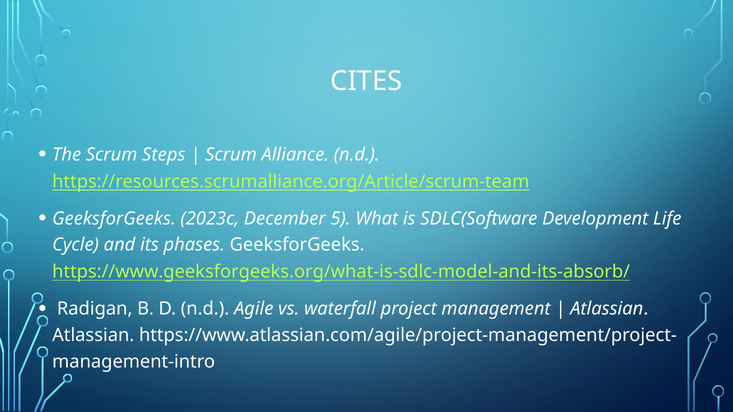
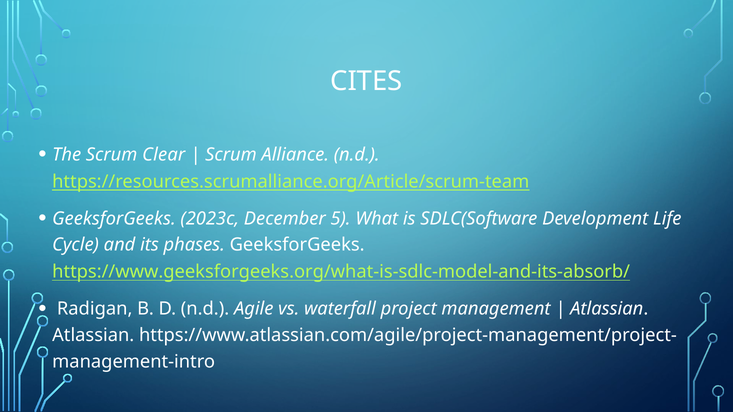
Steps: Steps -> Clear
